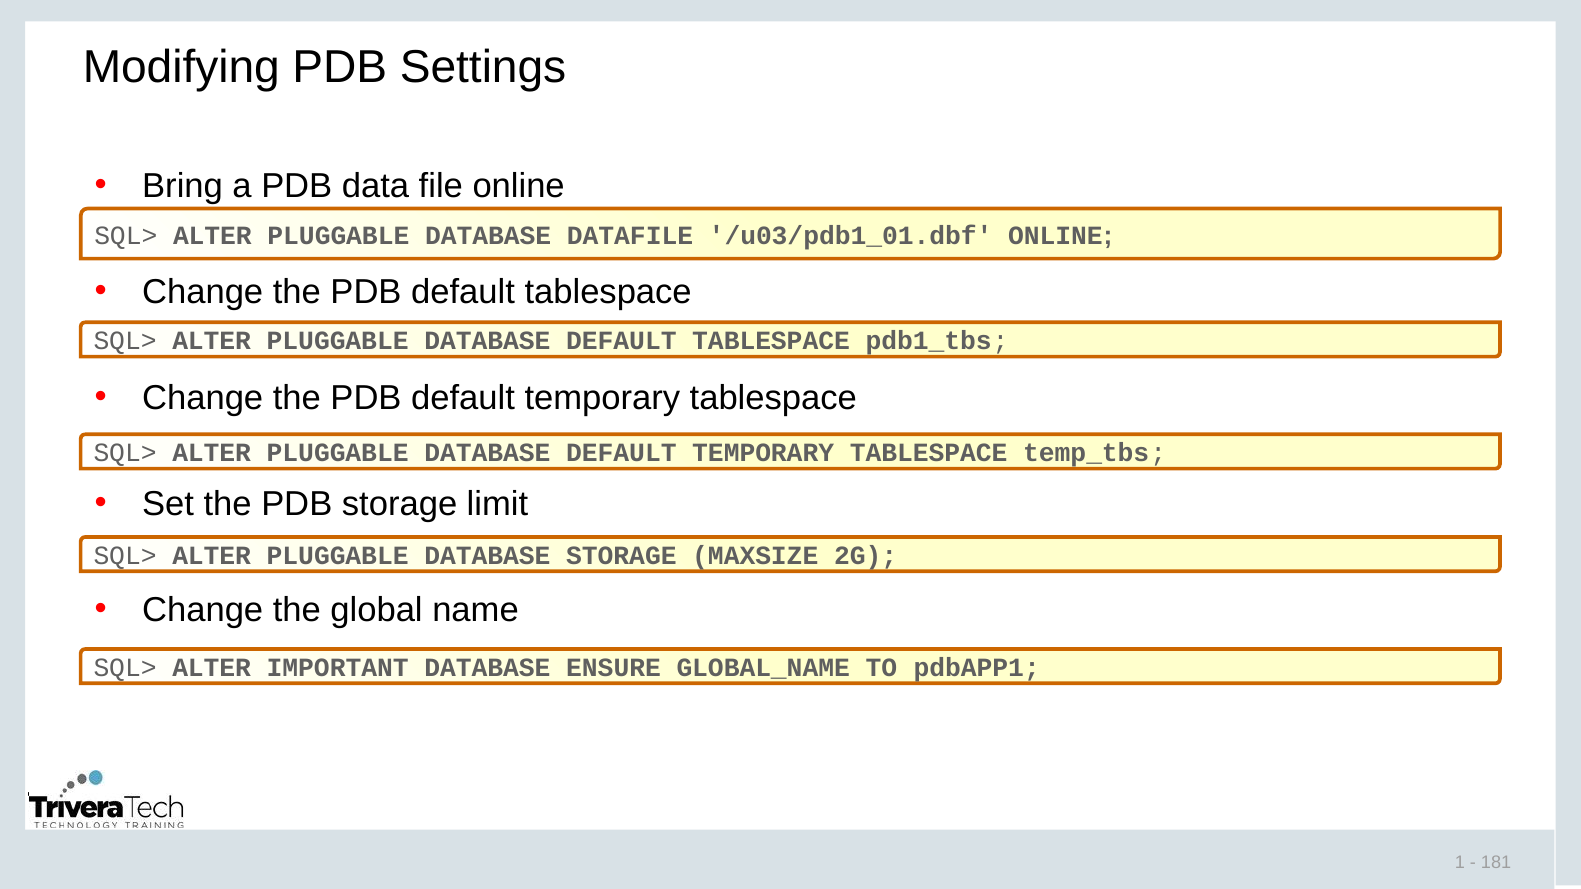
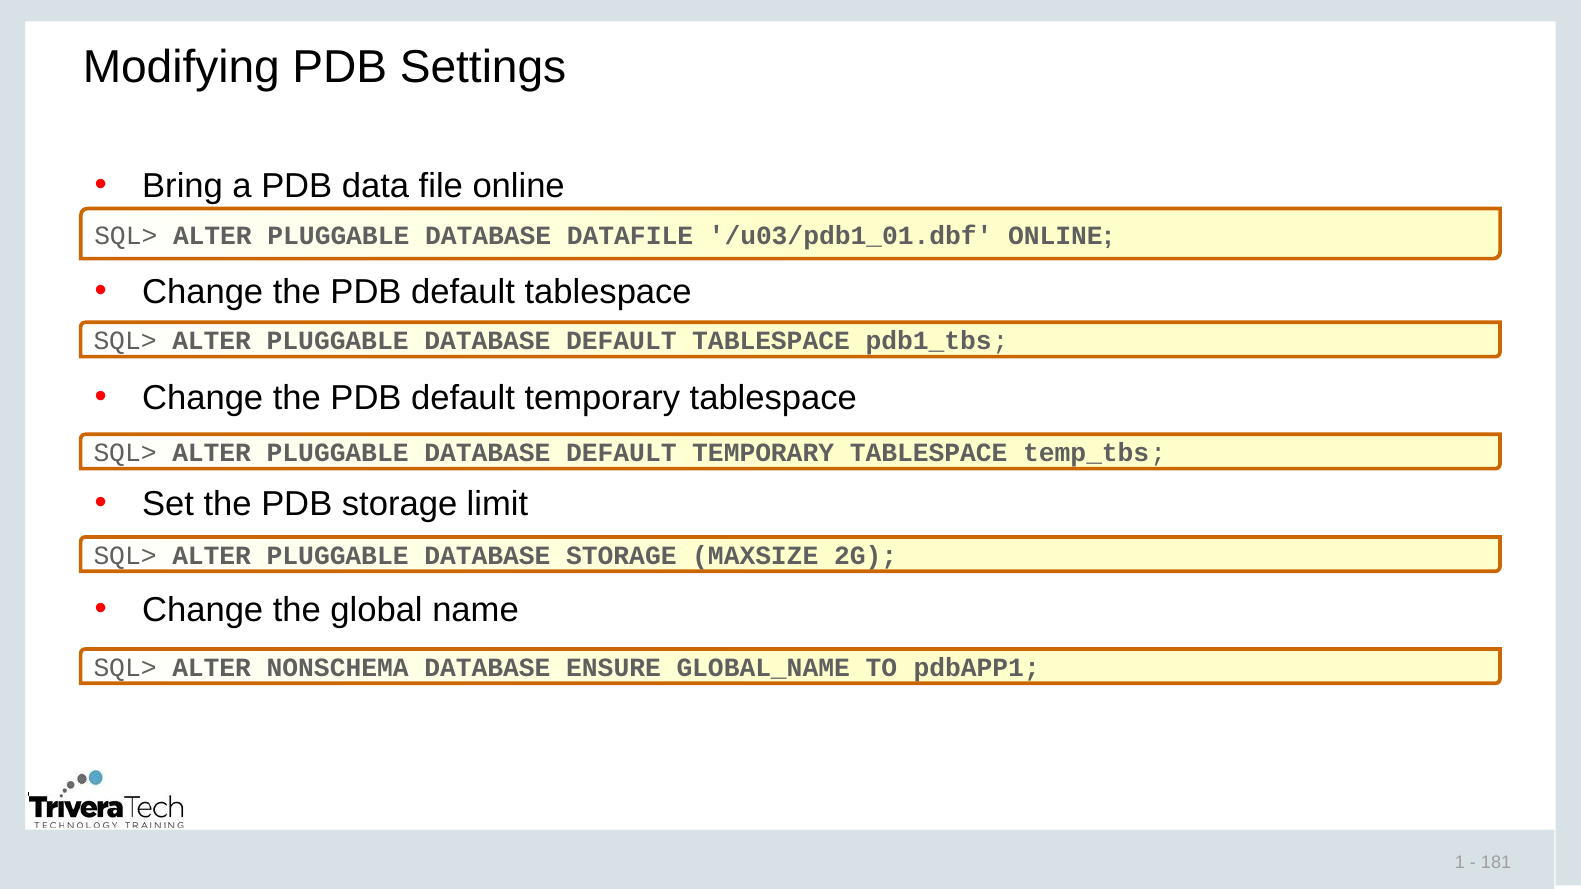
IMPORTANT: IMPORTANT -> NONSCHEMA
